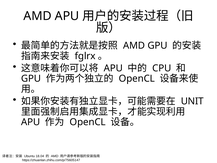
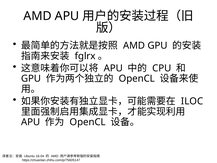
UNIT: UNIT -> ILOC
